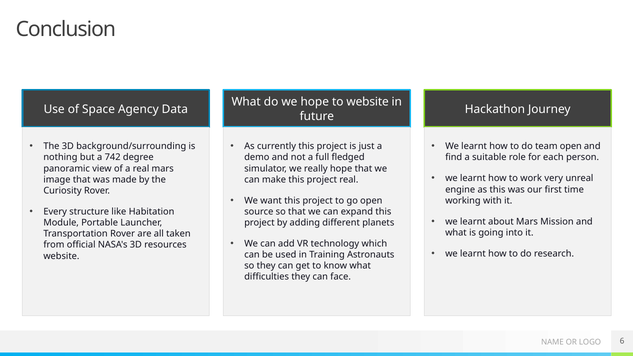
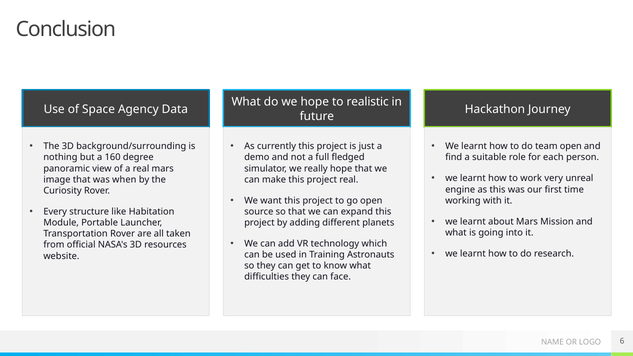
to website: website -> realistic
742: 742 -> 160
made: made -> when
